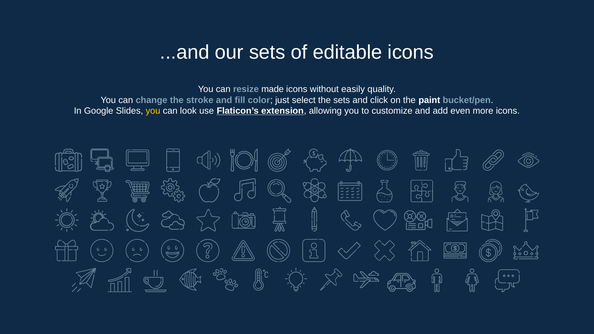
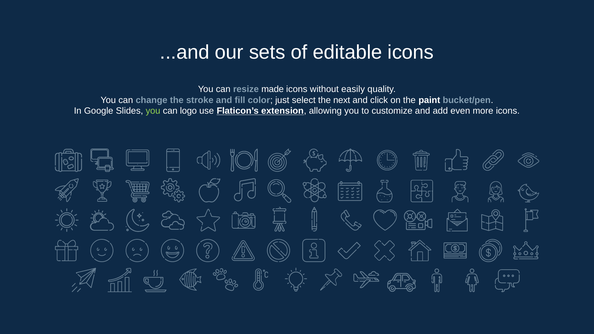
the sets: sets -> next
you at (153, 111) colour: yellow -> light green
look: look -> logo
